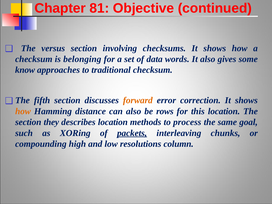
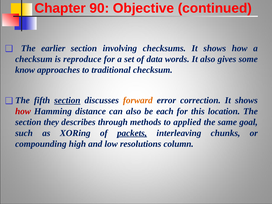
81: 81 -> 90
versus: versus -> earlier
belonging: belonging -> reproduce
section at (67, 100) underline: none -> present
how at (23, 111) colour: orange -> red
rows: rows -> each
describes location: location -> through
process: process -> applied
